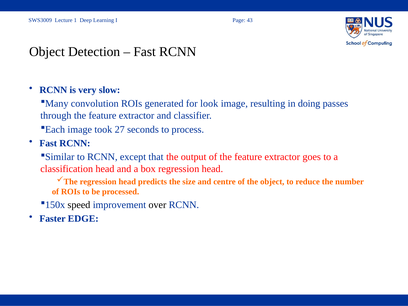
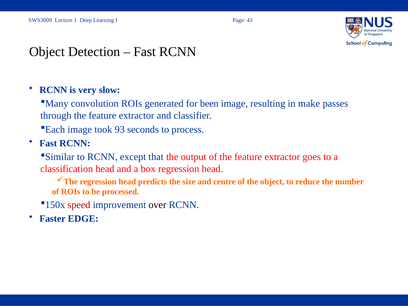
look: look -> been
doing: doing -> make
27: 27 -> 93
speed colour: black -> red
